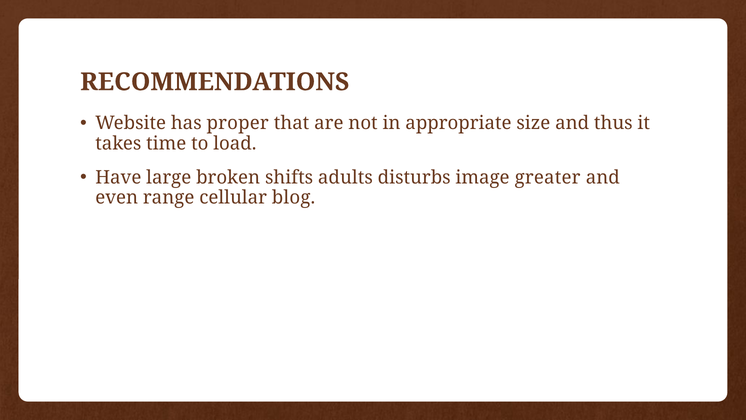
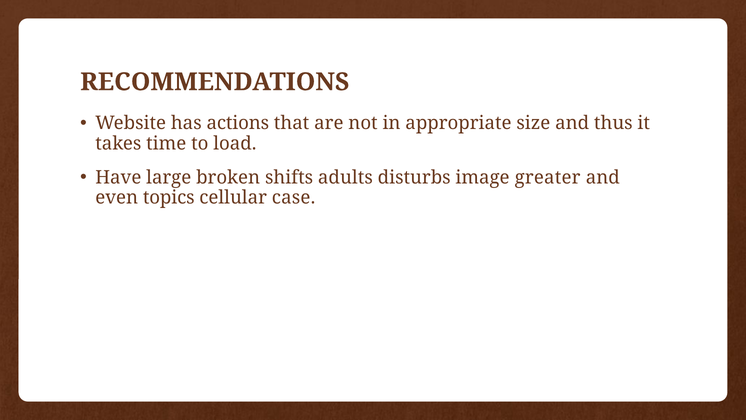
proper: proper -> actions
range: range -> topics
blog: blog -> case
